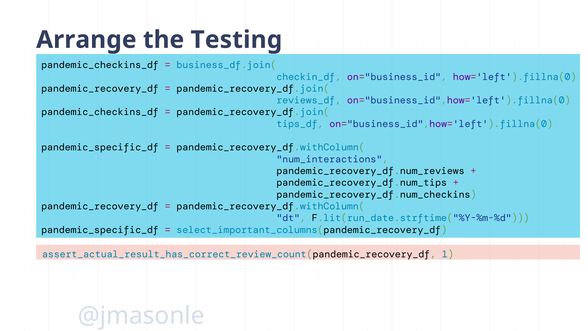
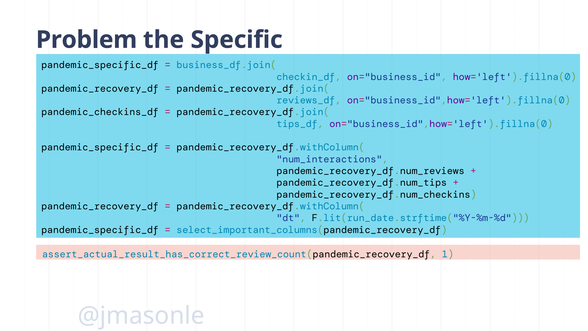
Arrange: Arrange -> Problem
Testing: Testing -> Specific
pandemic_checkins_df at (100, 65): pandemic_checkins_df -> pandemic_specific_df
